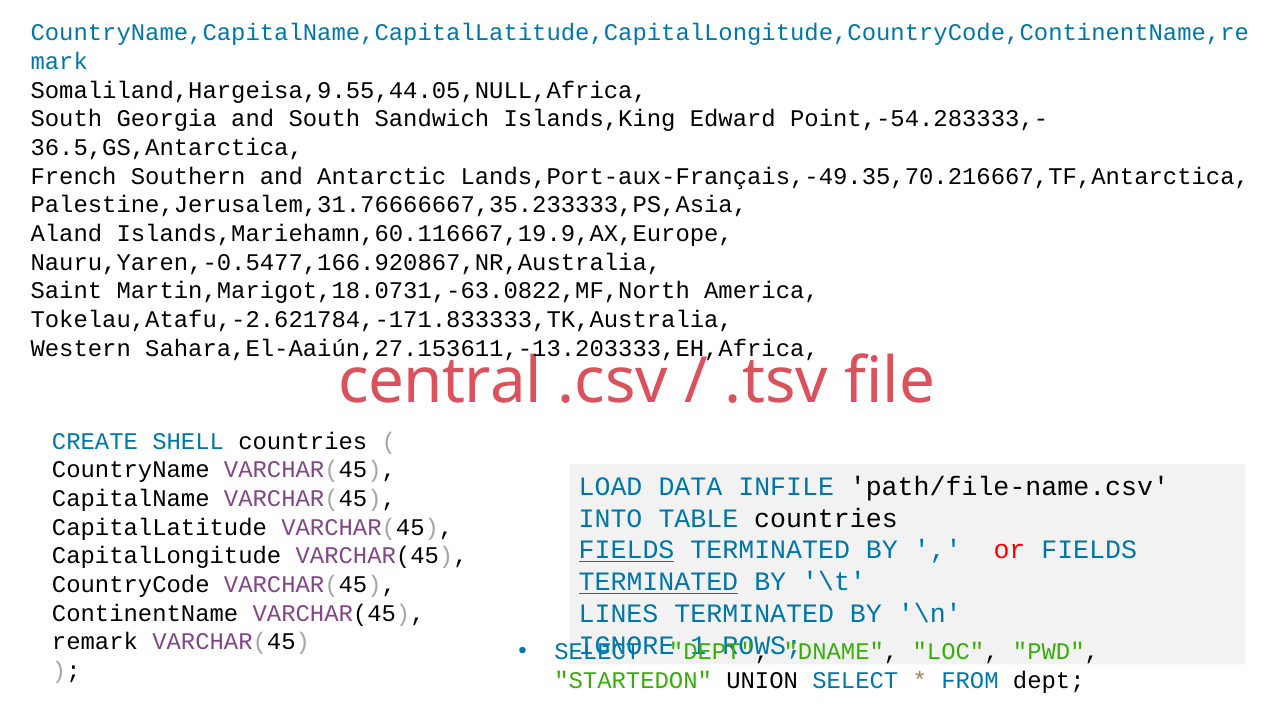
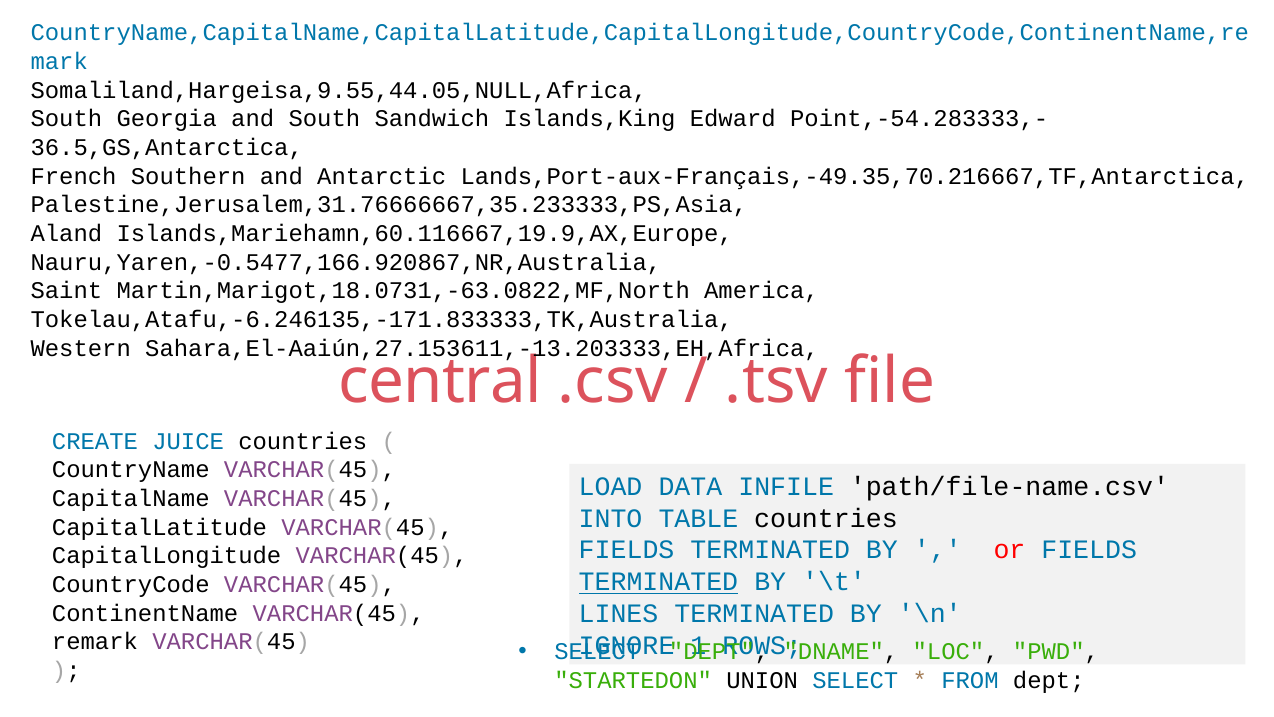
Tokelau,Atafu,-2.621784,-171.833333,TK,Australia: Tokelau,Atafu,-2.621784,-171.833333,TK,Australia -> Tokelau,Atafu,-6.246135,-171.833333,TK,Australia
SHELL: SHELL -> JUICE
FIELDS at (627, 550) underline: present -> none
